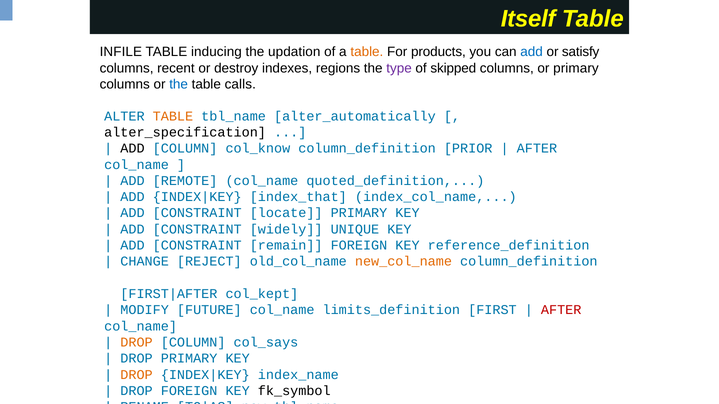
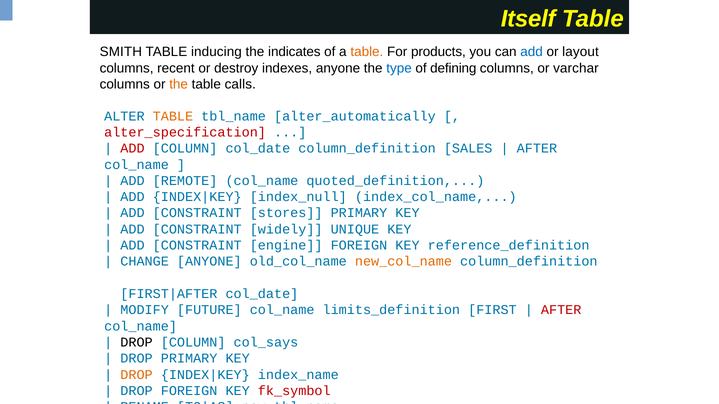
INFILE: INFILE -> SMITH
updation: updation -> indicates
satisfy: satisfy -> layout
indexes regions: regions -> anyone
type colour: purple -> blue
skipped: skipped -> defining
or primary: primary -> varchar
the at (179, 84) colour: blue -> orange
alter_specification colour: black -> red
ADD at (132, 149) colour: black -> red
COLUMN col_know: col_know -> col_date
PRIOR: PRIOR -> SALES
index_that: index_that -> index_null
locate: locate -> stores
remain: remain -> engine
CHANGE REJECT: REJECT -> ANYONE
col_kept at (262, 294): col_kept -> col_date
DROP at (137, 343) colour: orange -> black
fk_symbol colour: black -> red
